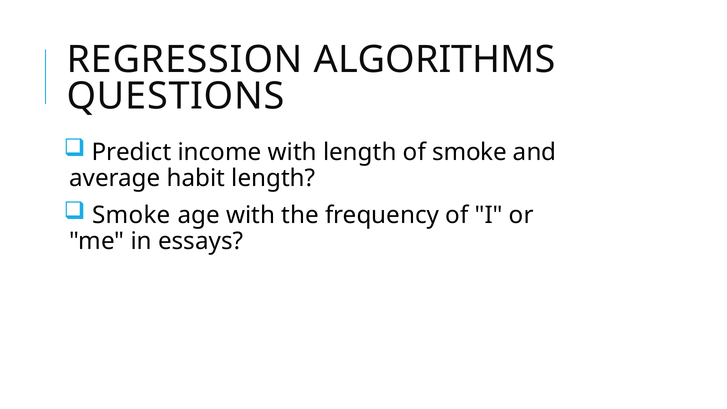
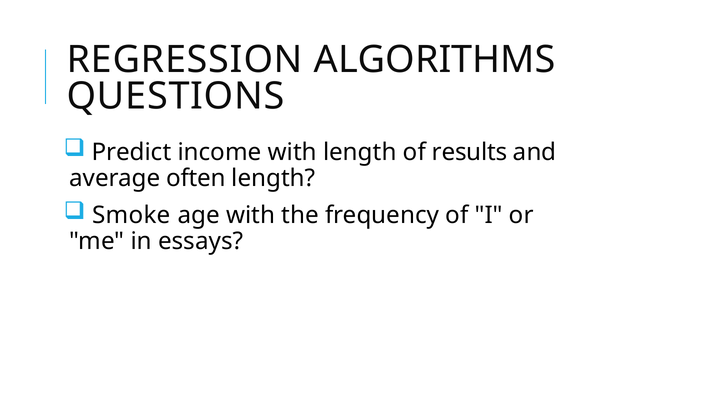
of smoke: smoke -> results
habit: habit -> often
